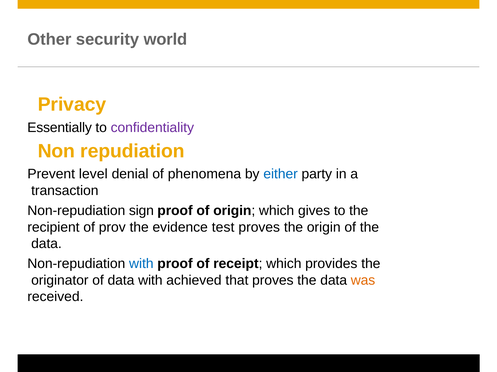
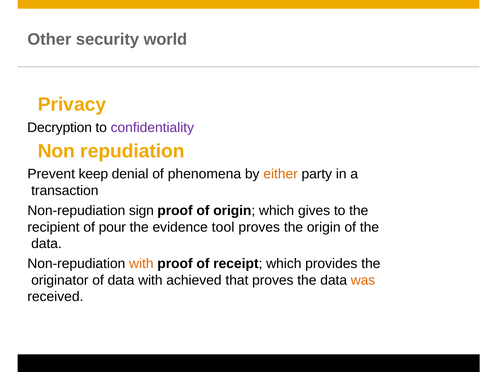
Essentially: Essentially -> Decryption
level: level -> keep
either colour: blue -> orange
prov: prov -> pour
test: test -> tool
with at (141, 264) colour: blue -> orange
